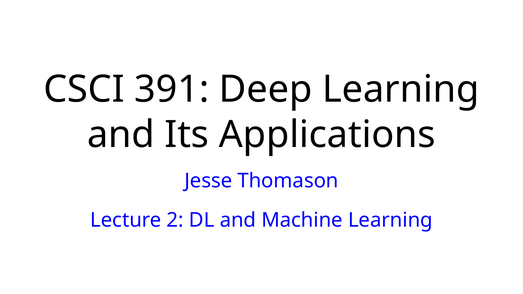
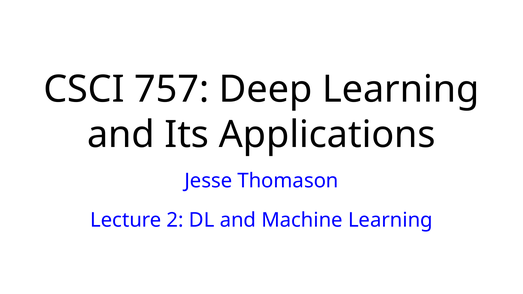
391: 391 -> 757
